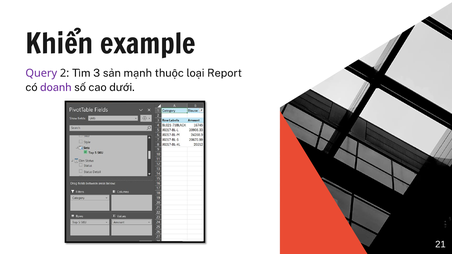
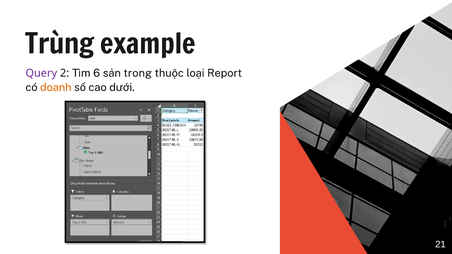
Khiển: Khiển -> Trùng
3: 3 -> 6
mạnh: mạnh -> trong
doanh colour: purple -> orange
